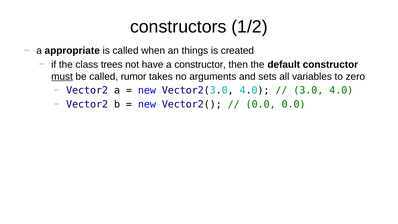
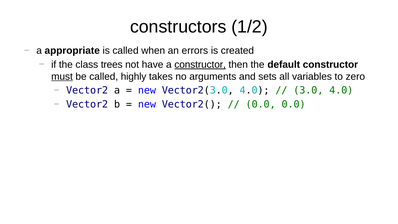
things: things -> errors
constructor at (200, 65) underline: none -> present
rumor: rumor -> highly
